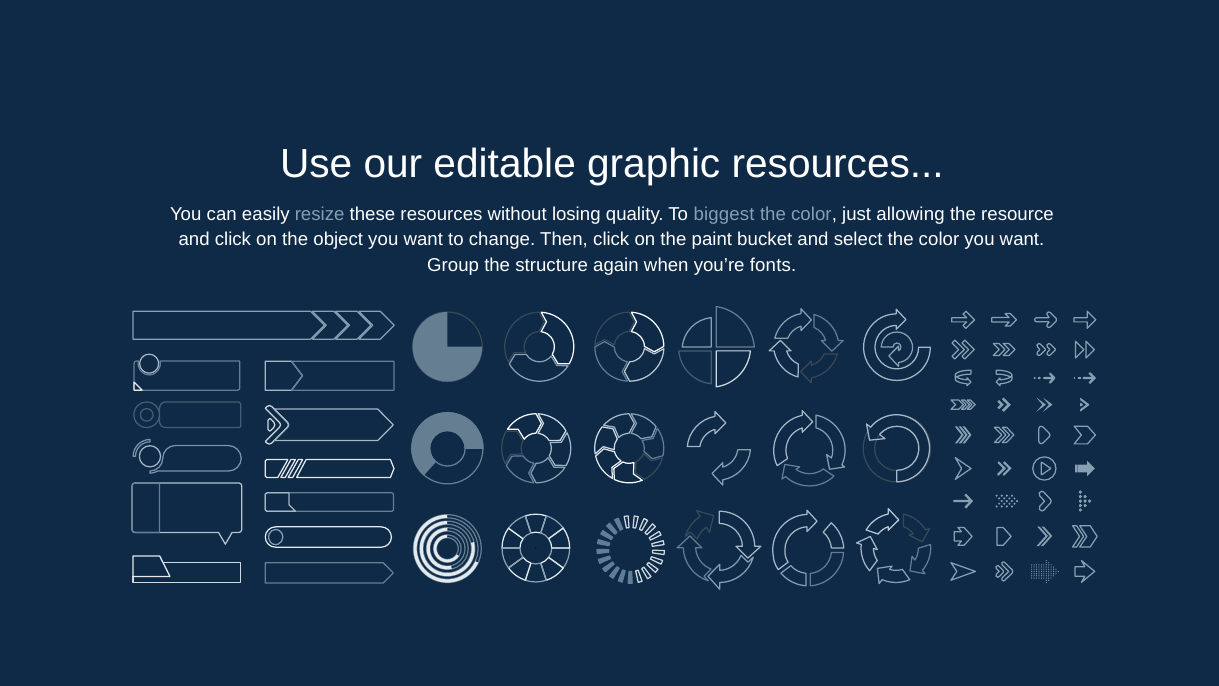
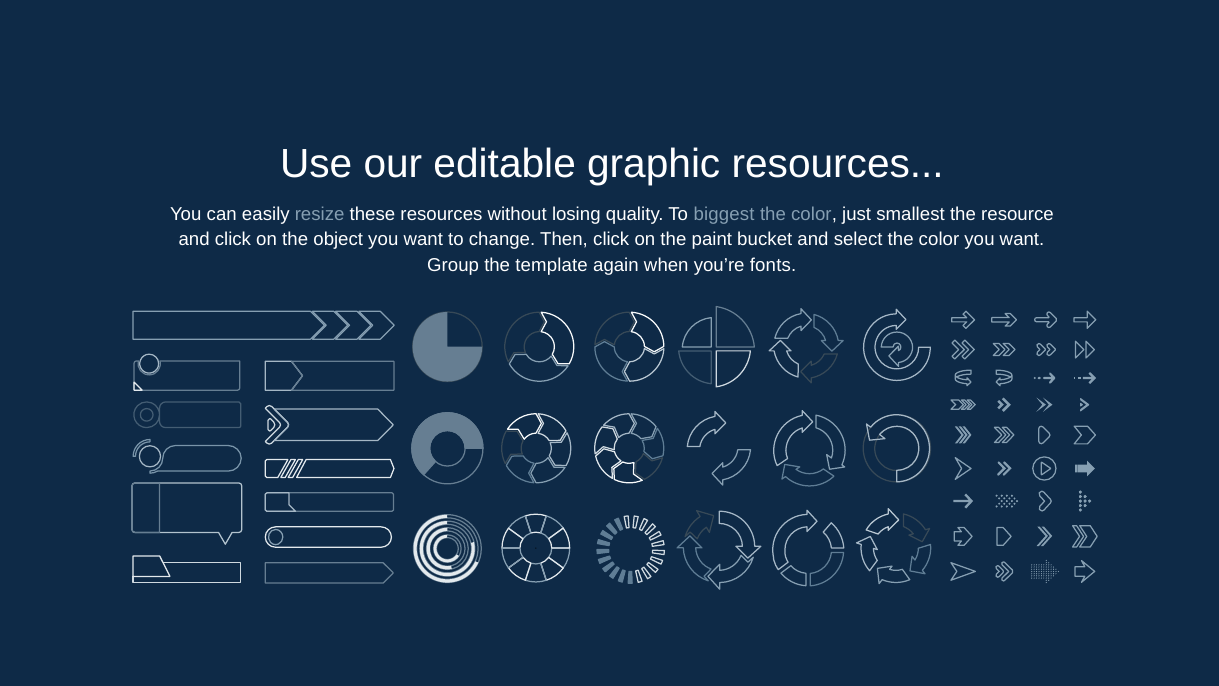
allowing: allowing -> smallest
structure: structure -> template
